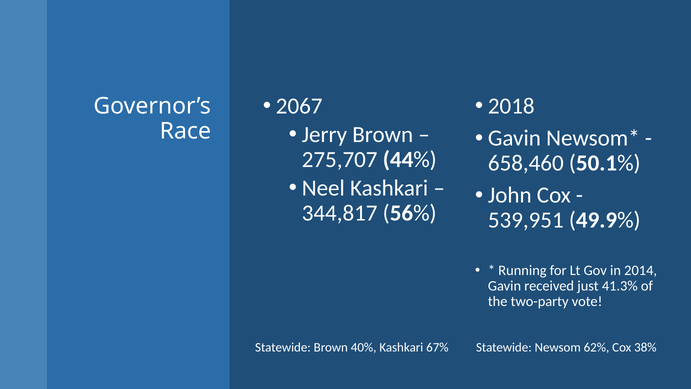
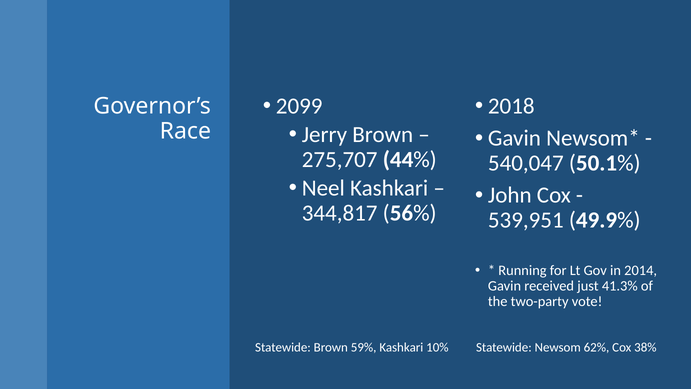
2067: 2067 -> 2099
658,460: 658,460 -> 540,047
40%: 40% -> 59%
67%: 67% -> 10%
